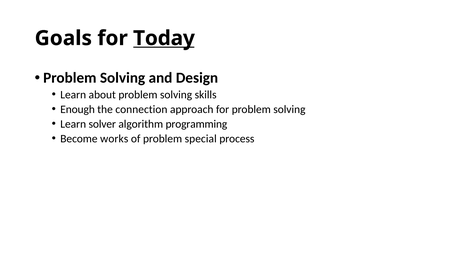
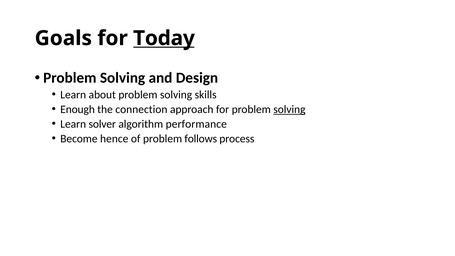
solving at (289, 109) underline: none -> present
programming: programming -> performance
works: works -> hence
special: special -> follows
